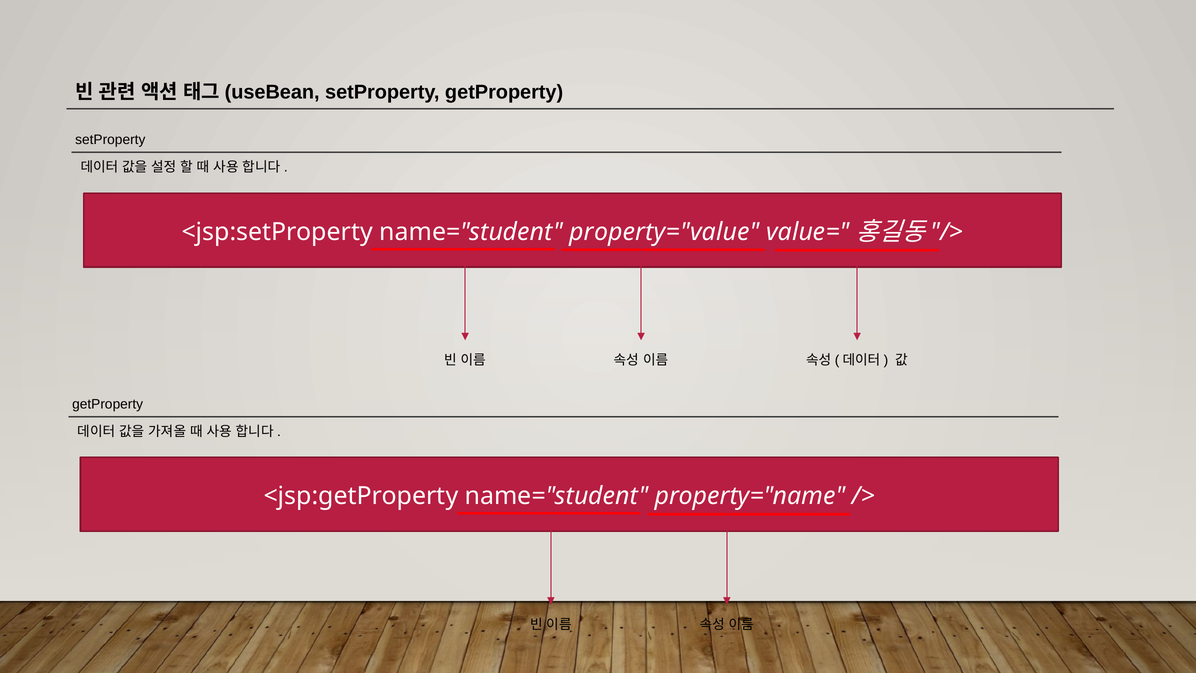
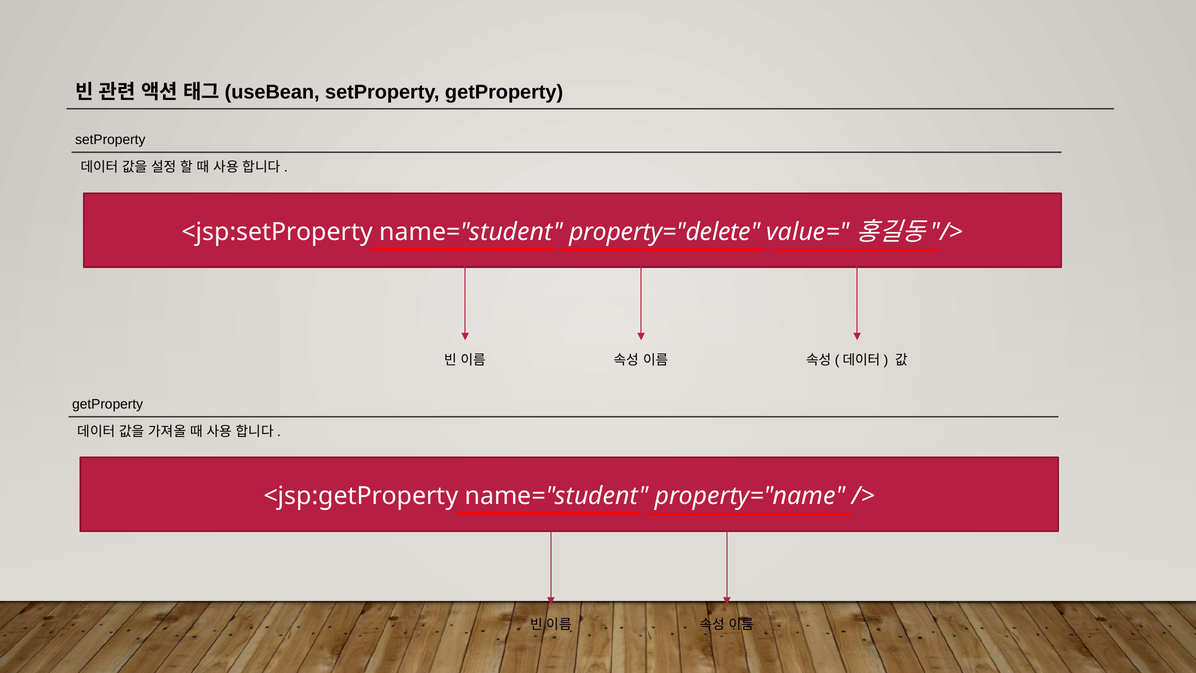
property="value: property="value -> property="delete
